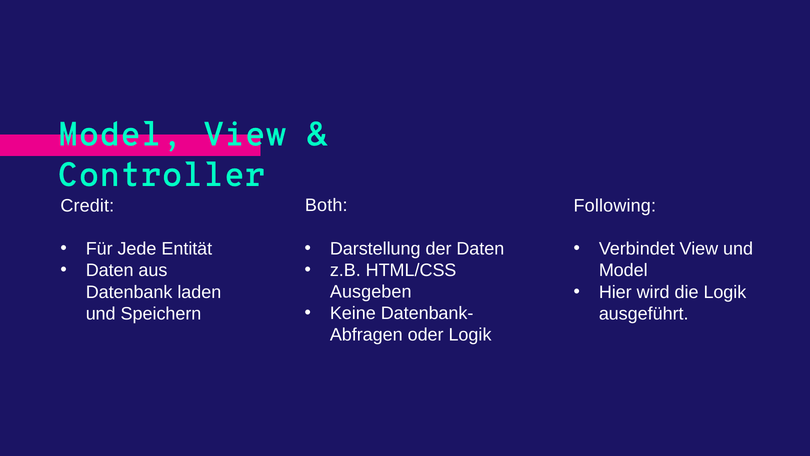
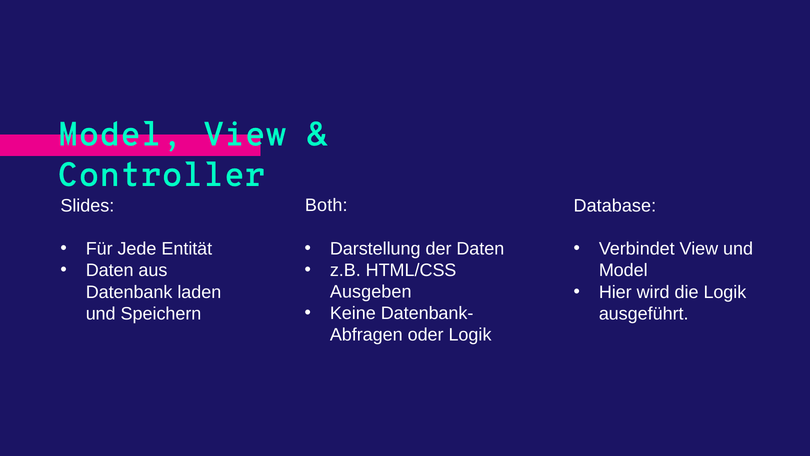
Credit: Credit -> Slides
Following: Following -> Database
